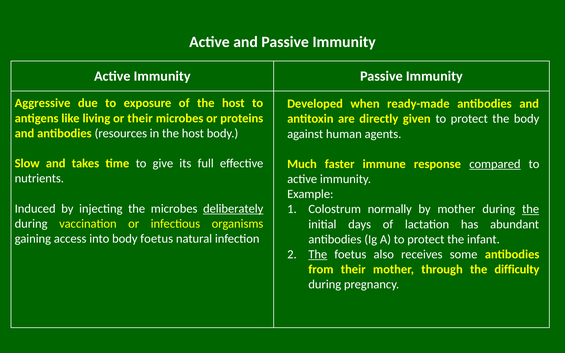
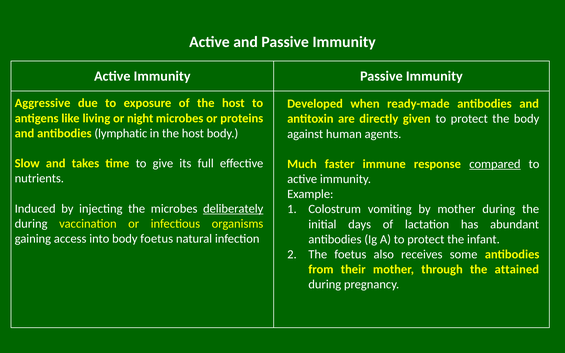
or their: their -> night
resources: resources -> lymphatic
normally: normally -> vomiting
the at (531, 209) underline: present -> none
The at (318, 254) underline: present -> none
difficulty: difficulty -> attained
